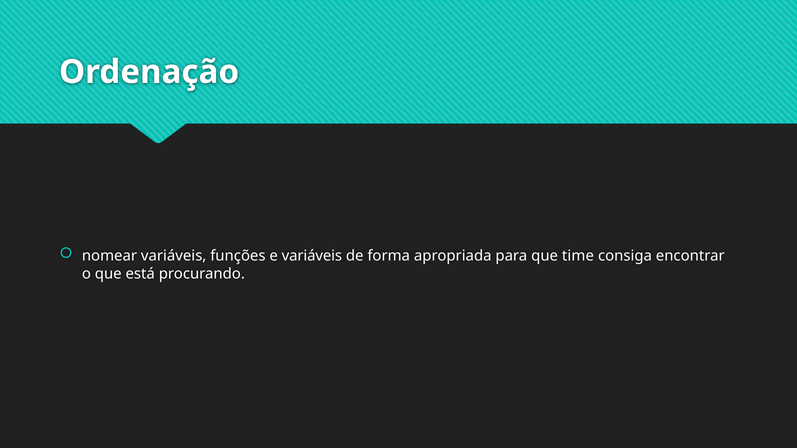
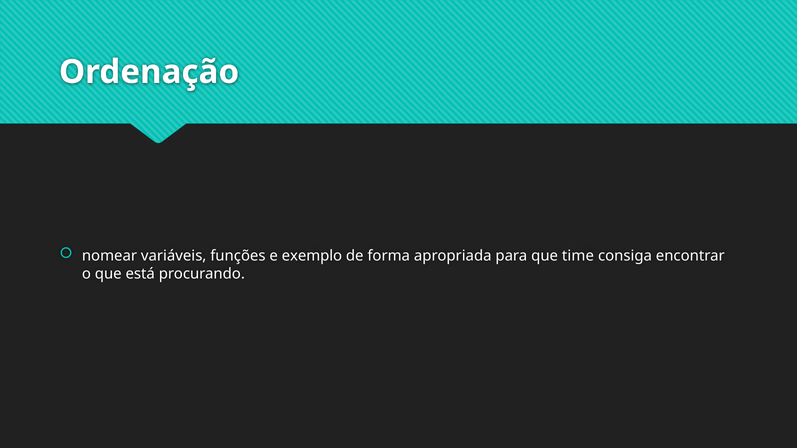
e variáveis: variáveis -> exemplo
